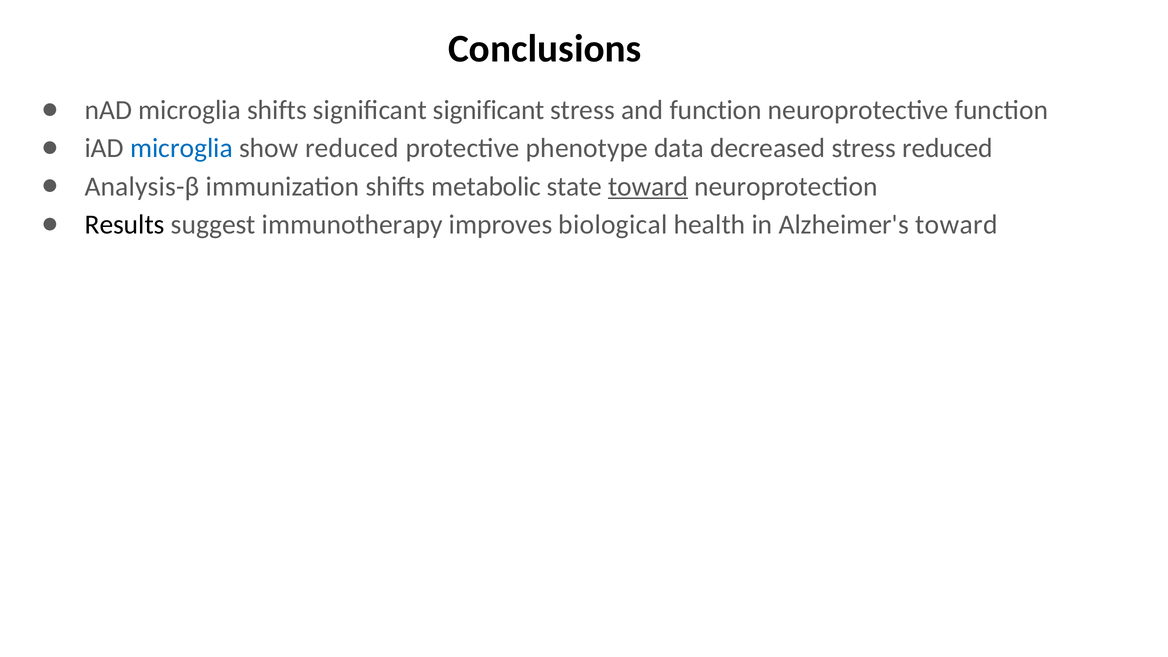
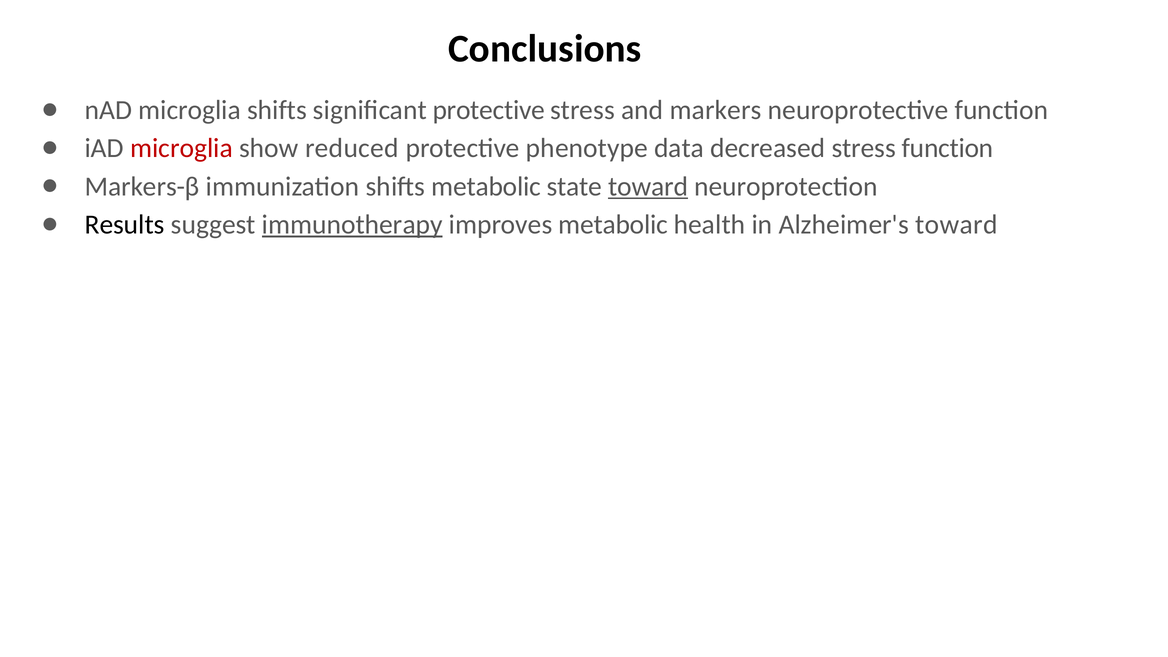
significant significant: significant -> protective
and function: function -> markers
microglia at (182, 148) colour: blue -> red
stress reduced: reduced -> function
Analysis-β: Analysis-β -> Markers-β
immunotherapy underline: none -> present
improves biological: biological -> metabolic
